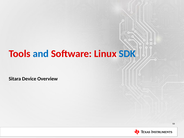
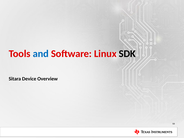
SDK colour: blue -> black
